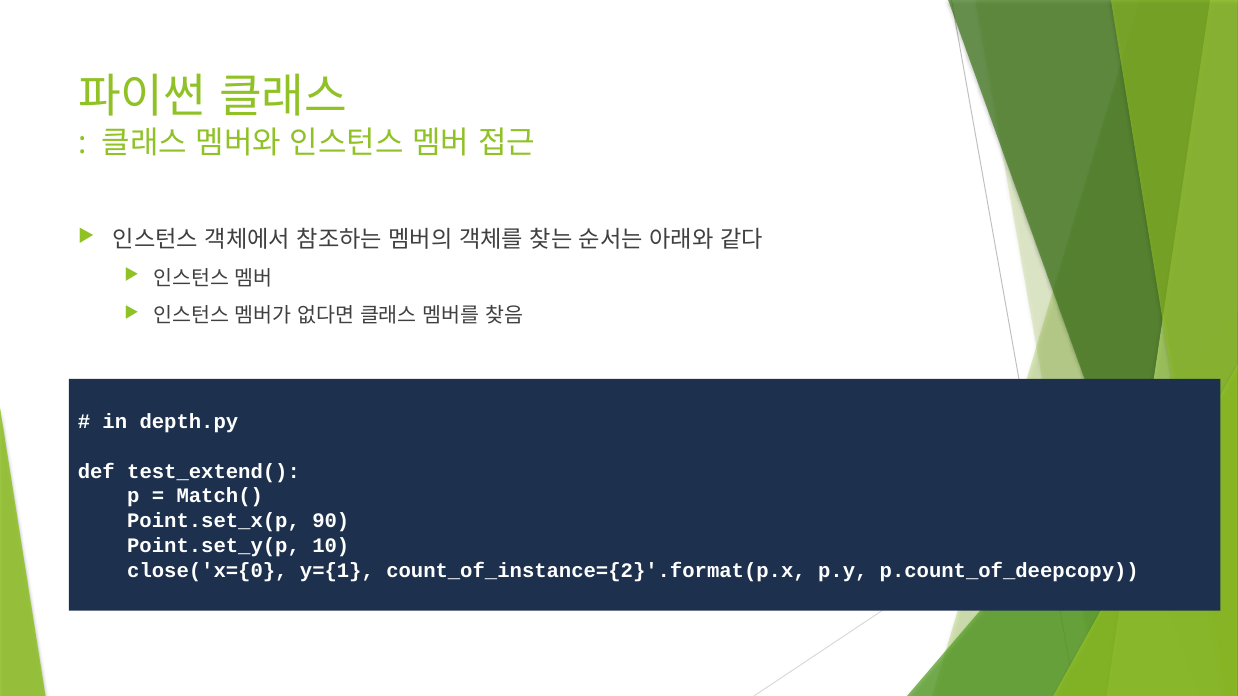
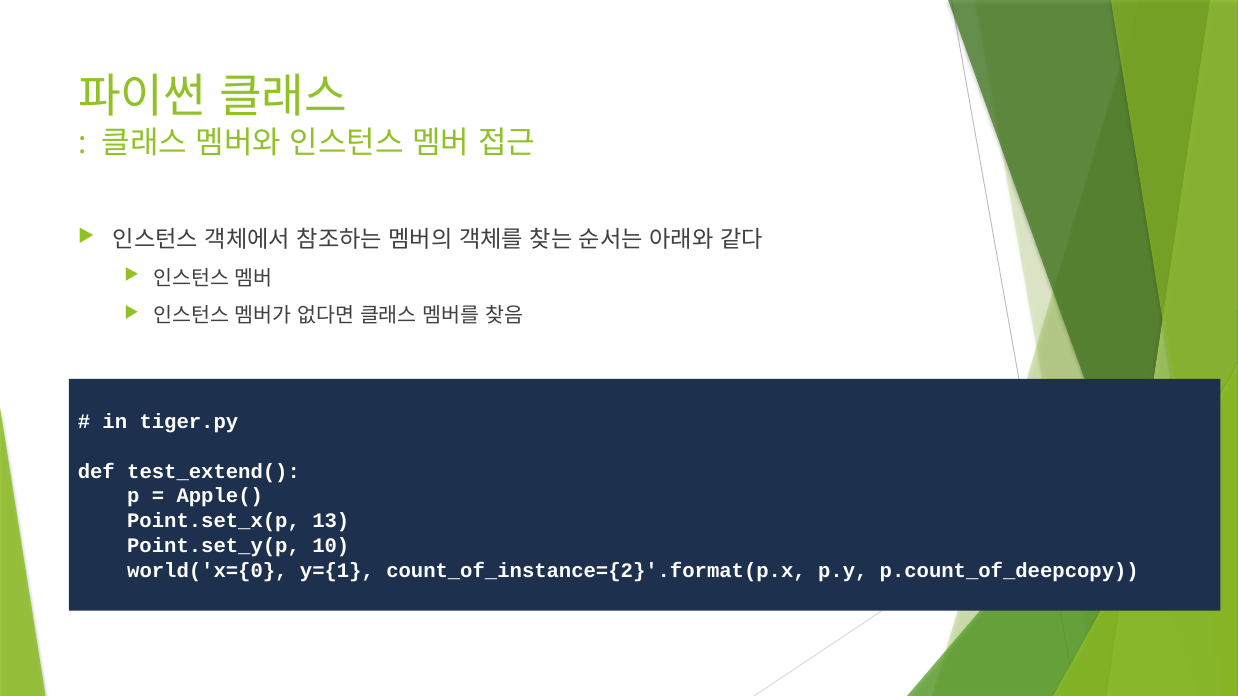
depth.py: depth.py -> tiger.py
Match(: Match( -> Apple(
90: 90 -> 13
close('x={0: close('x={0 -> world('x={0
